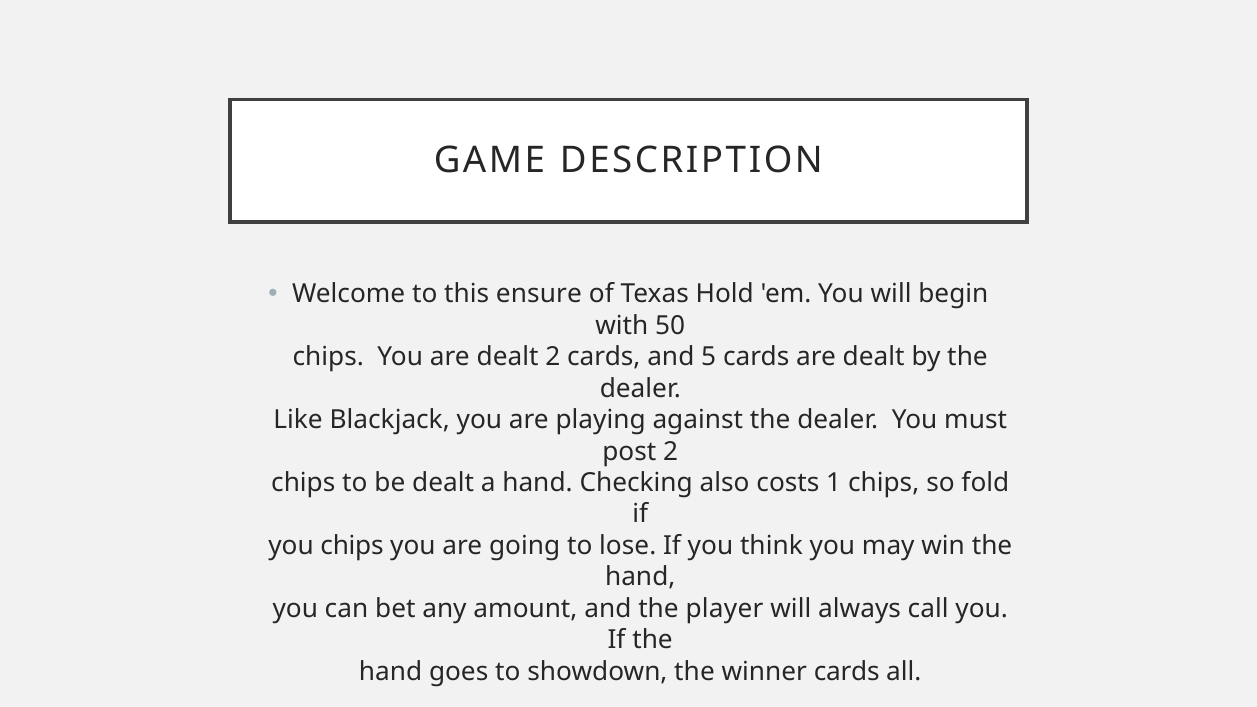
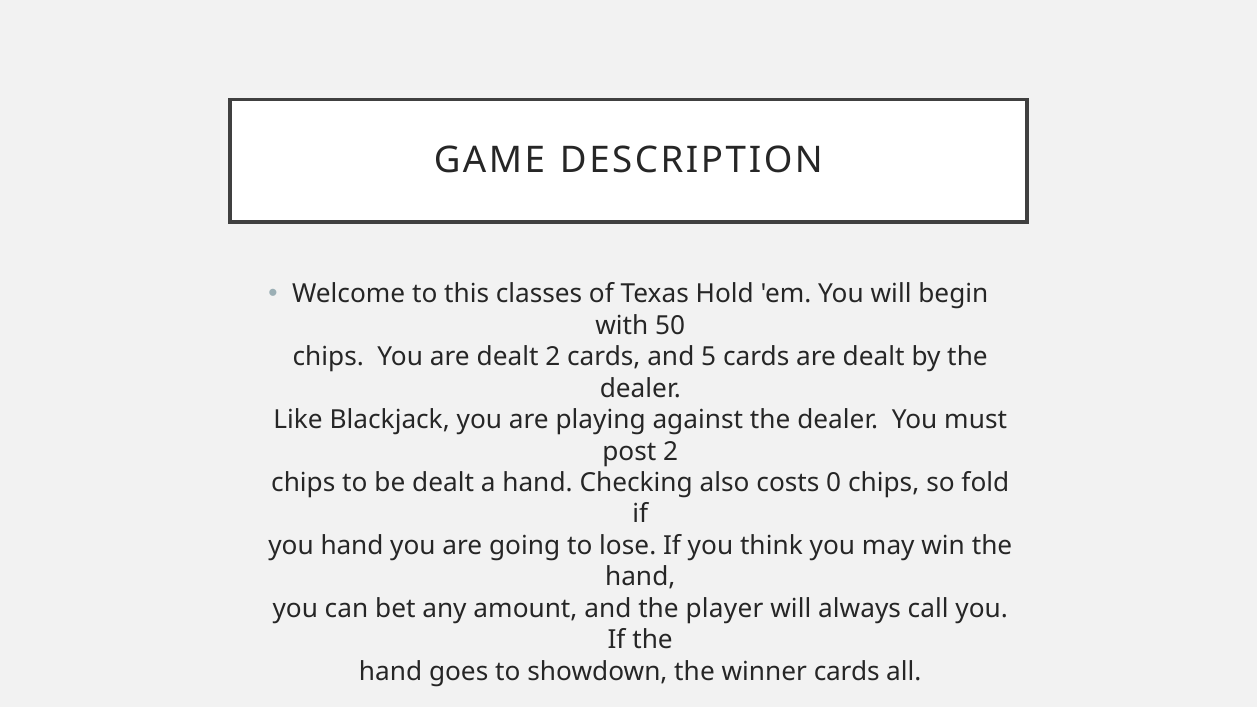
ensure: ensure -> classes
1: 1 -> 0
you chips: chips -> hand
